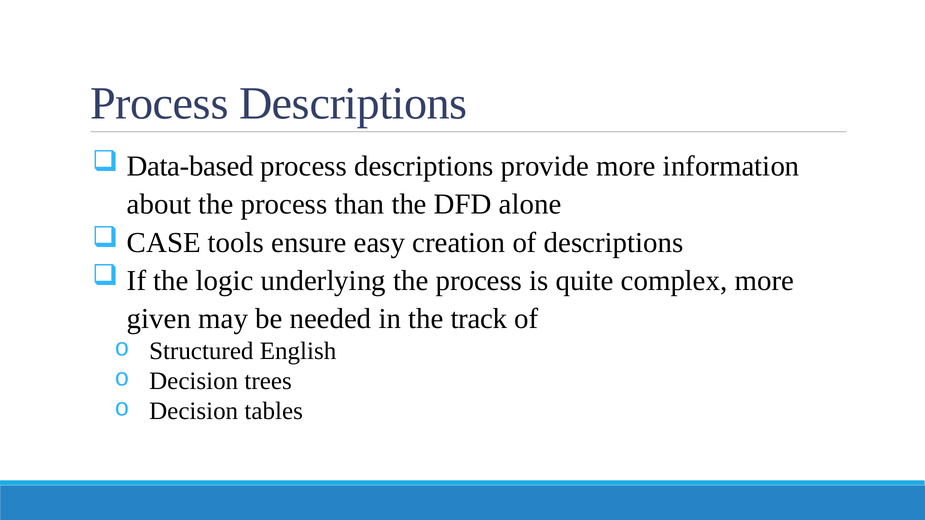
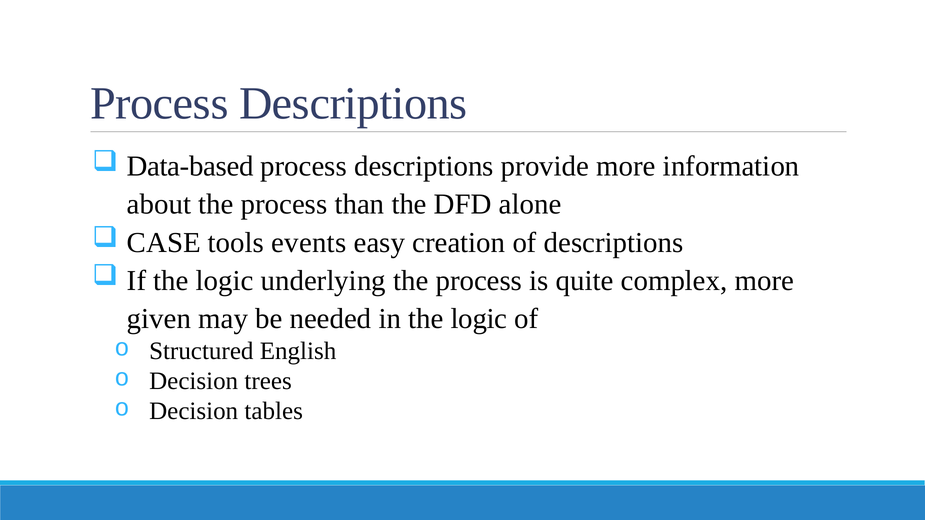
ensure: ensure -> events
in the track: track -> logic
